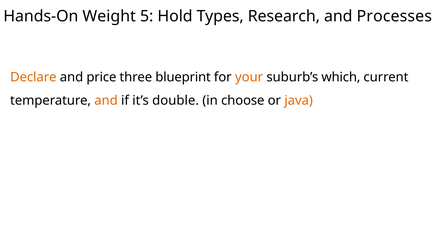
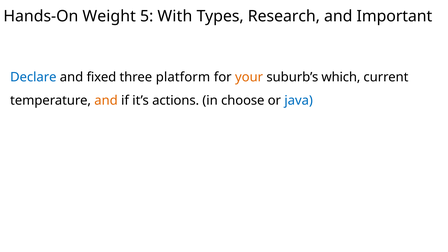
Hold: Hold -> With
Processes: Processes -> Important
Declare colour: orange -> blue
price: price -> fixed
blueprint: blueprint -> platform
double: double -> actions
java colour: orange -> blue
